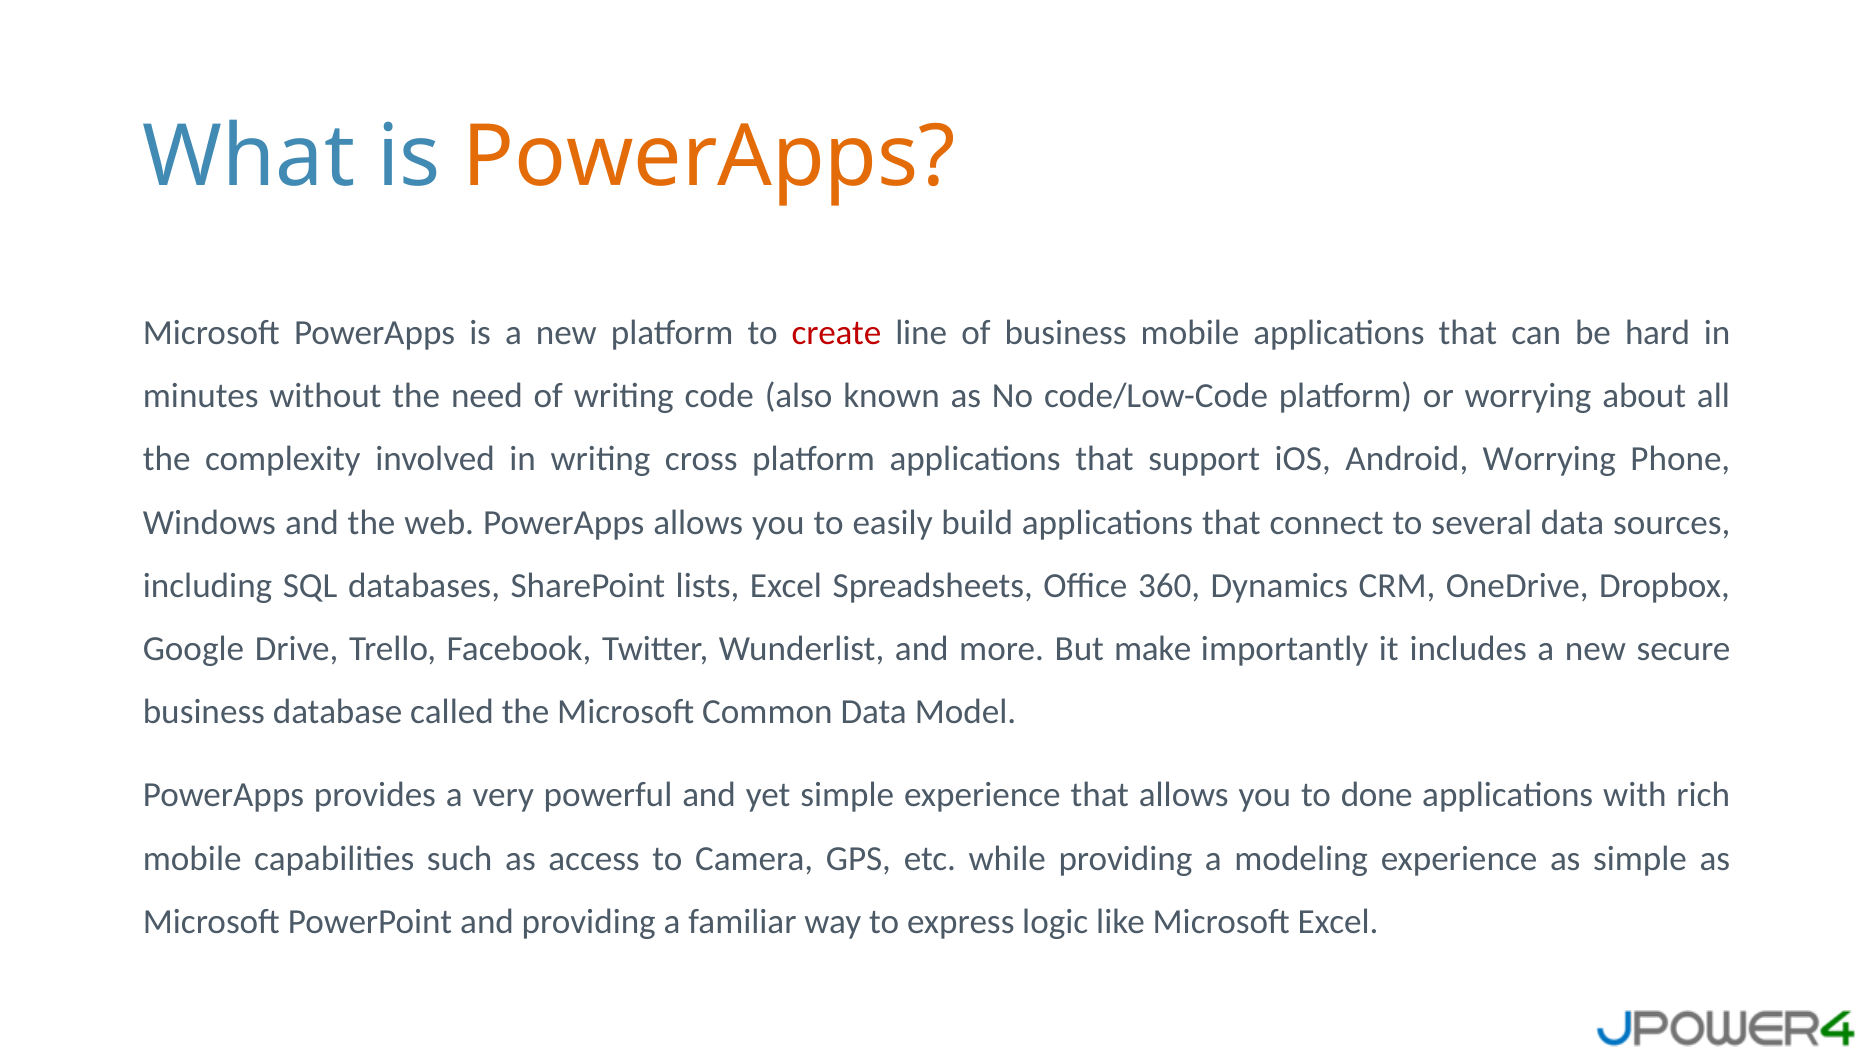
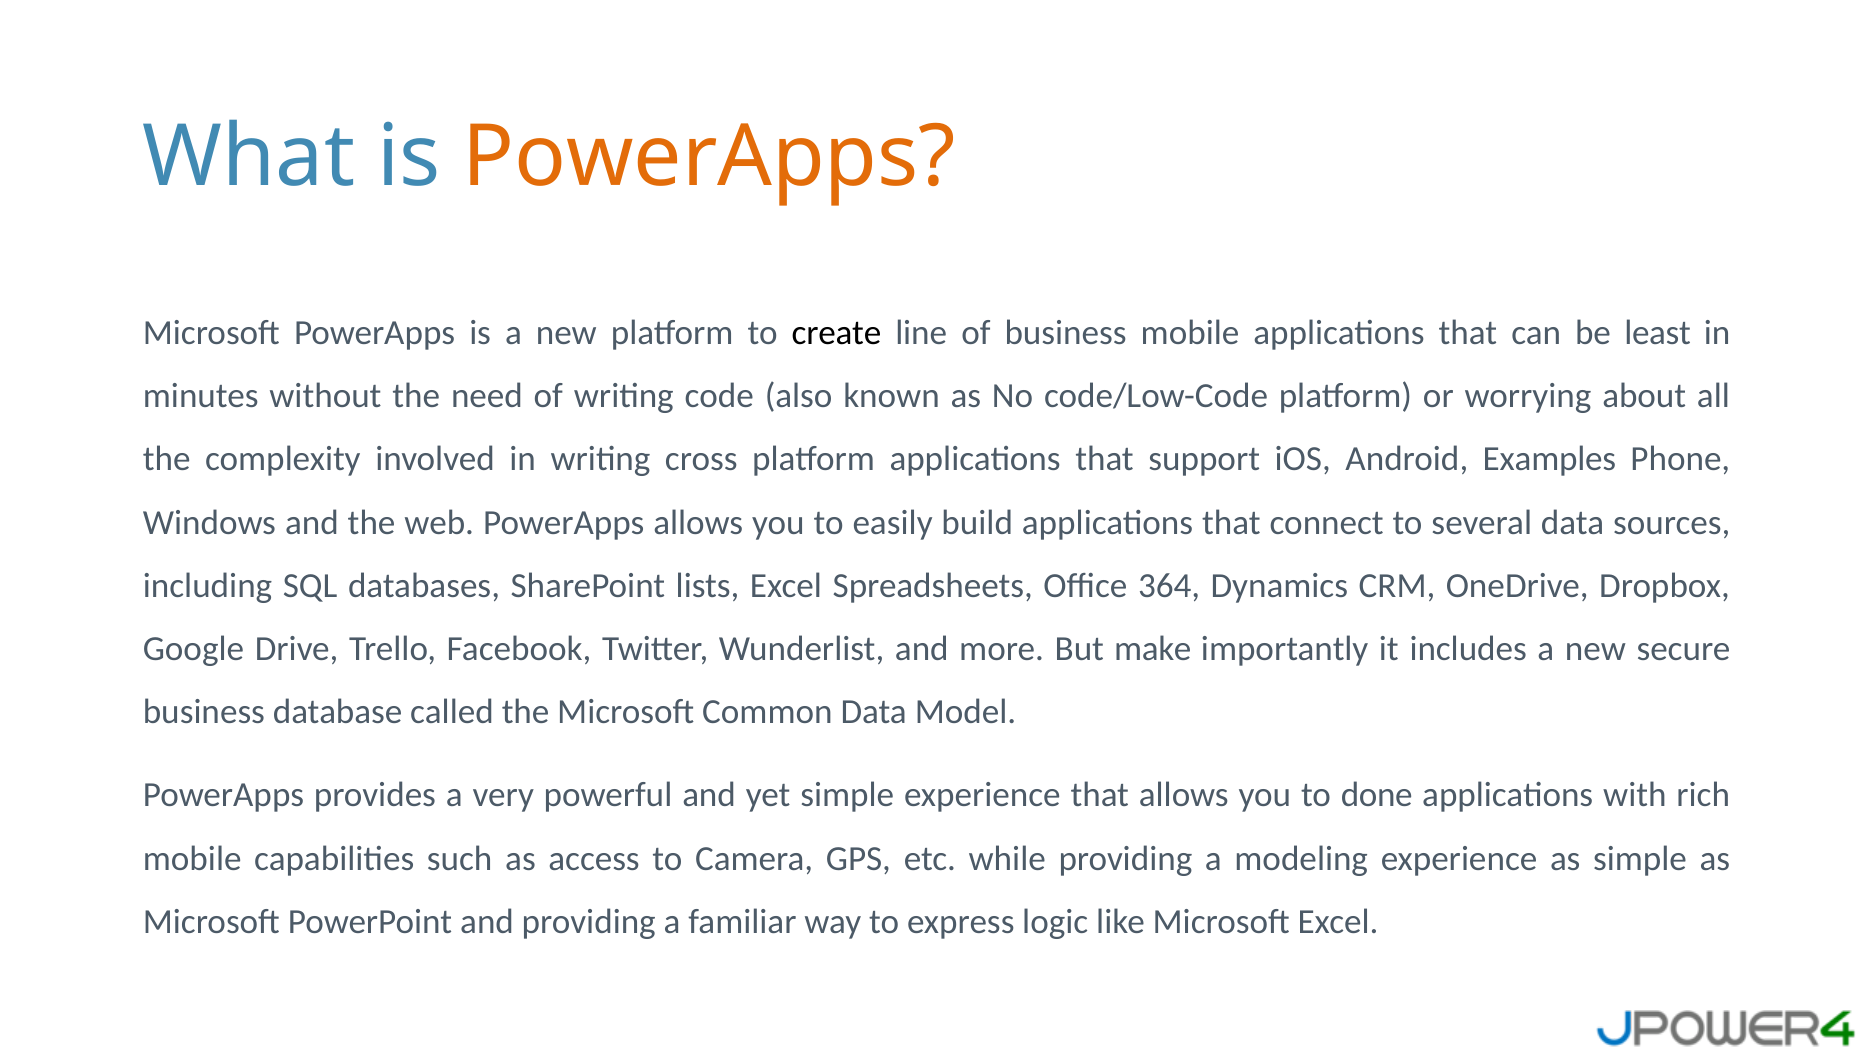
create colour: red -> black
hard: hard -> least
Android Worrying: Worrying -> Examples
360: 360 -> 364
